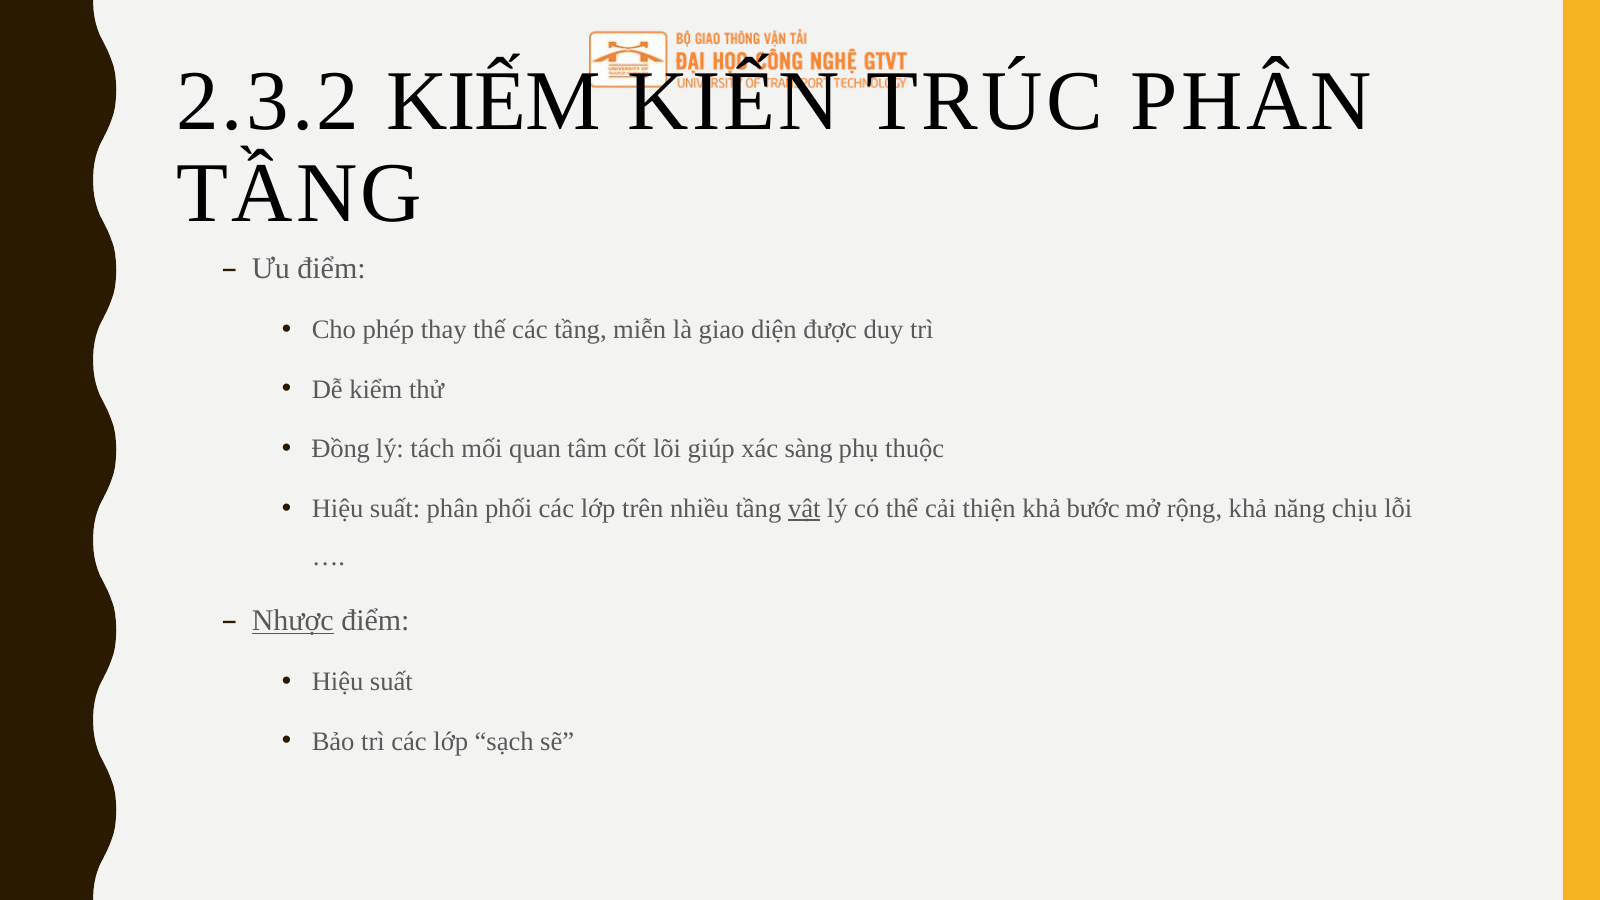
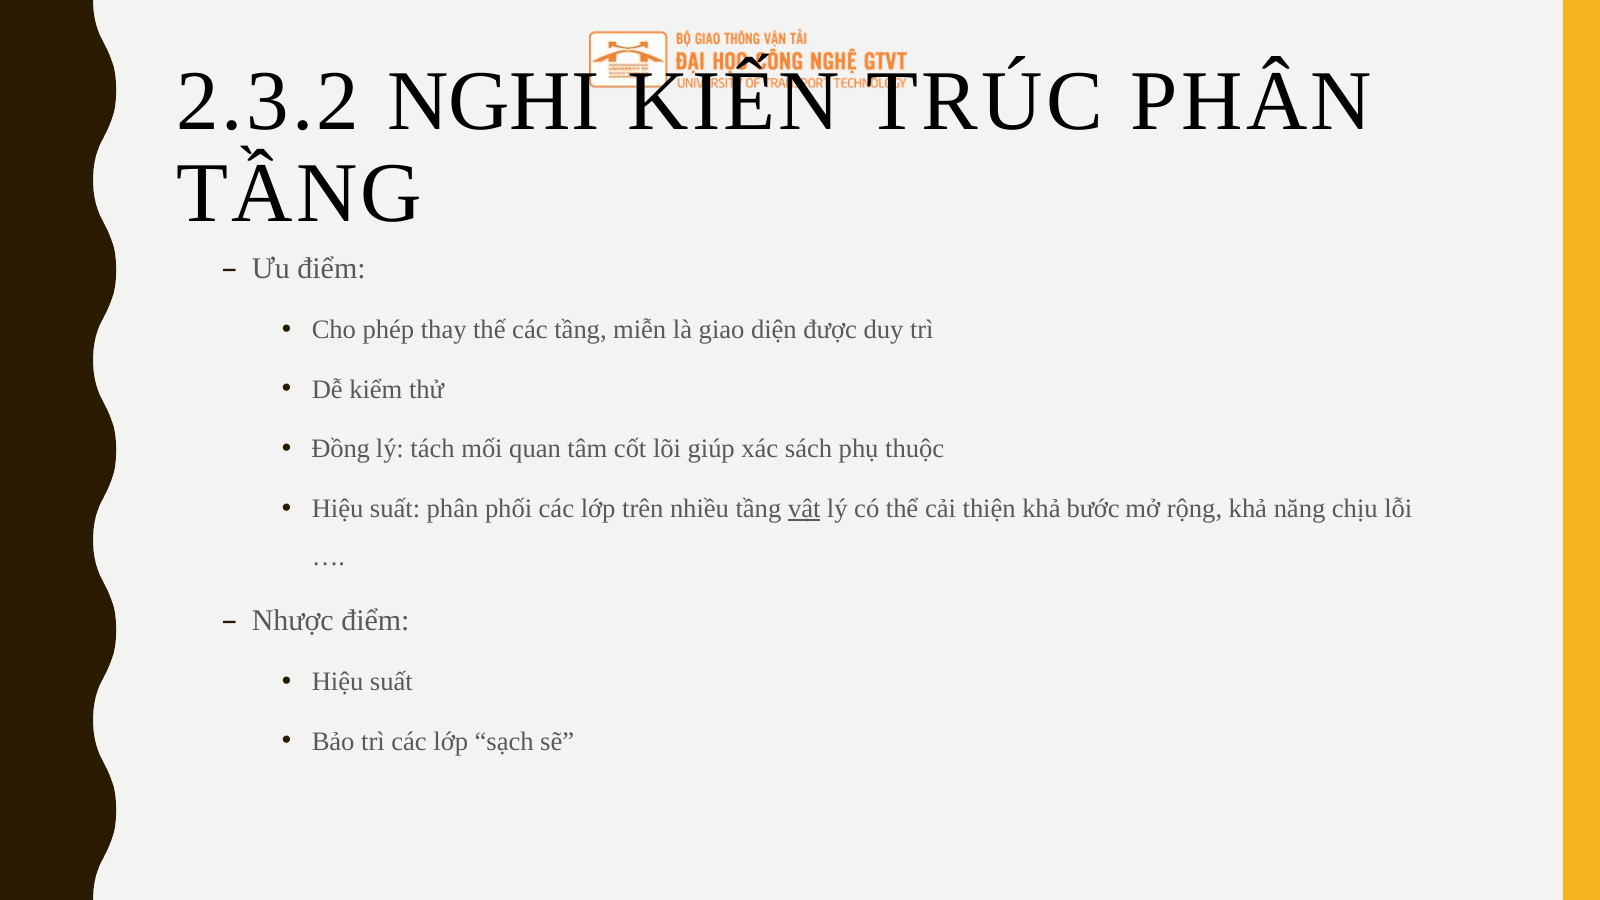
KIẾM: KIẾM -> NGHI
sàng: sàng -> sách
Nhược underline: present -> none
